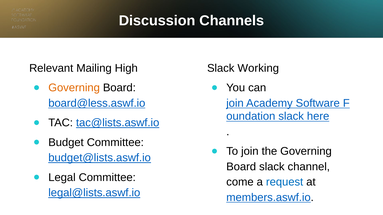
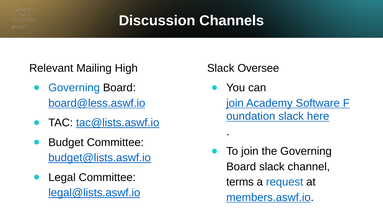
Working: Working -> Oversee
Governing at (74, 88) colour: orange -> blue
come: come -> terms
